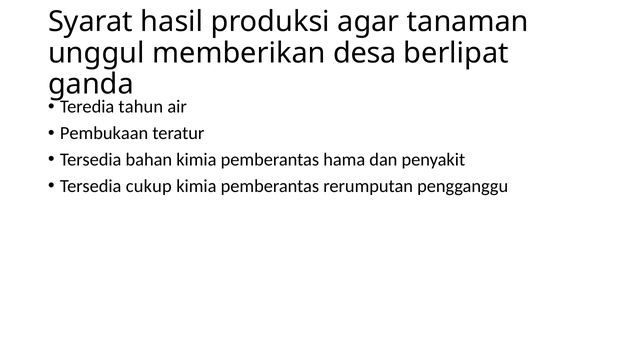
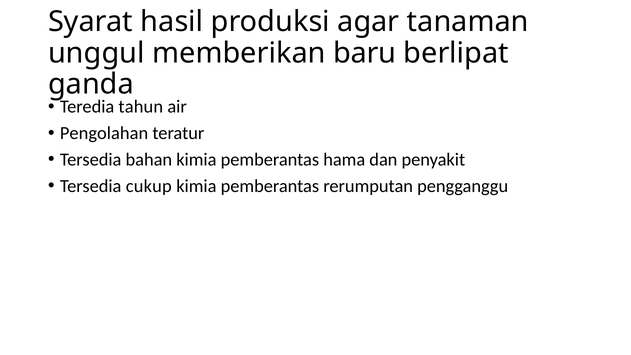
desa: desa -> baru
Pembukaan: Pembukaan -> Pengolahan
